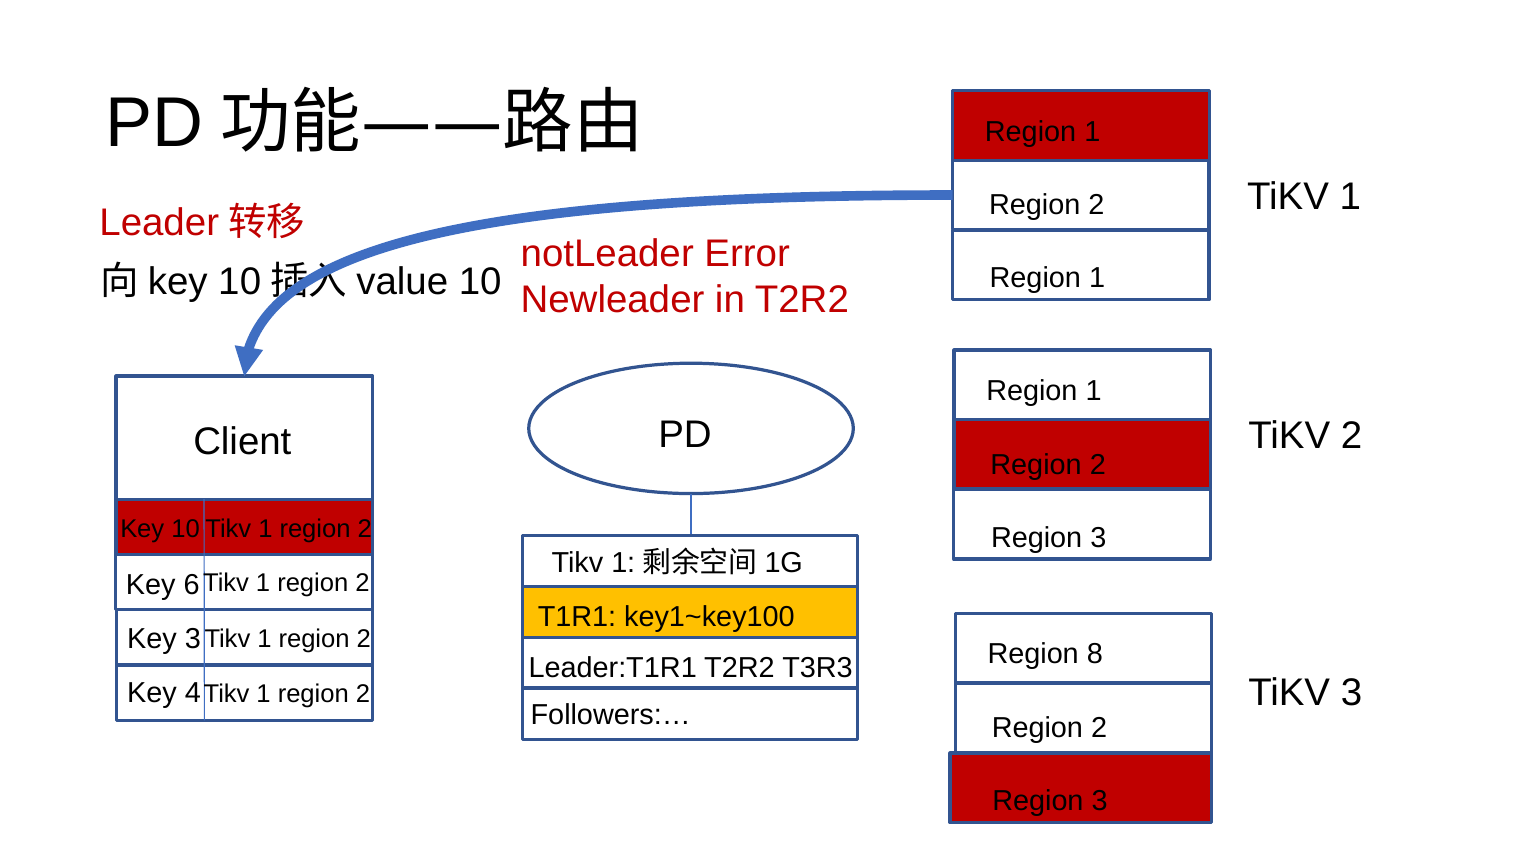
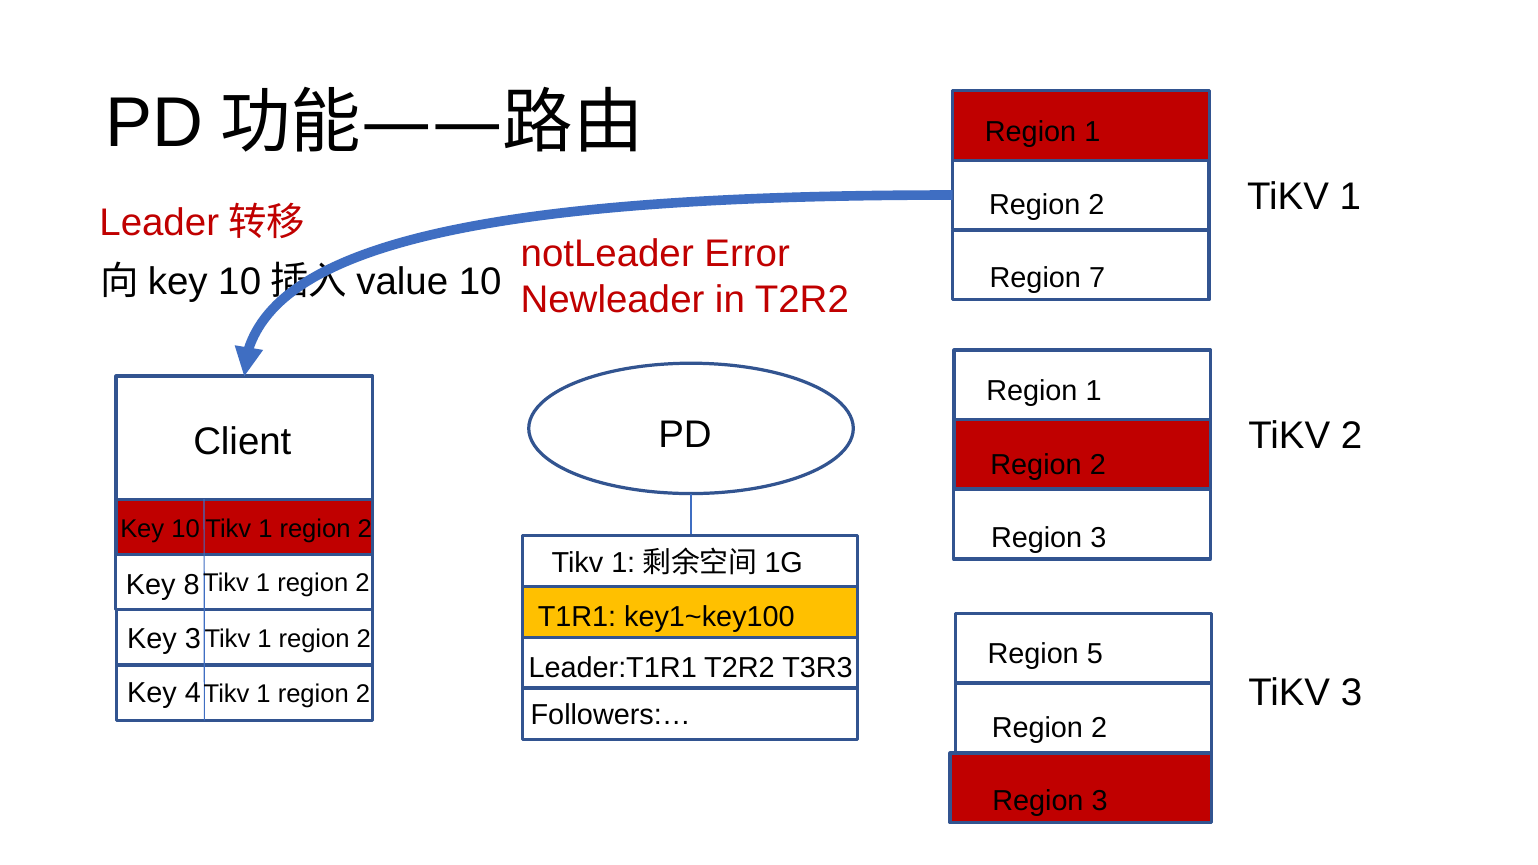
1 at (1097, 278): 1 -> 7
6: 6 -> 8
8: 8 -> 5
